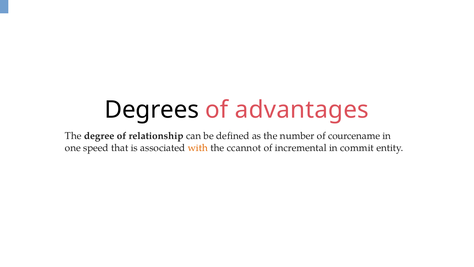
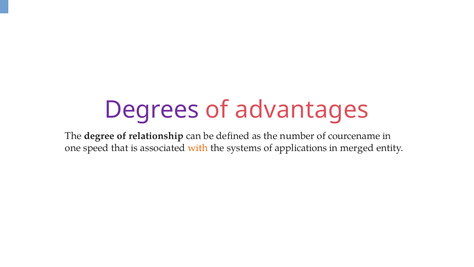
Degrees colour: black -> purple
ccannot: ccannot -> systems
incremental: incremental -> applications
commit: commit -> merged
